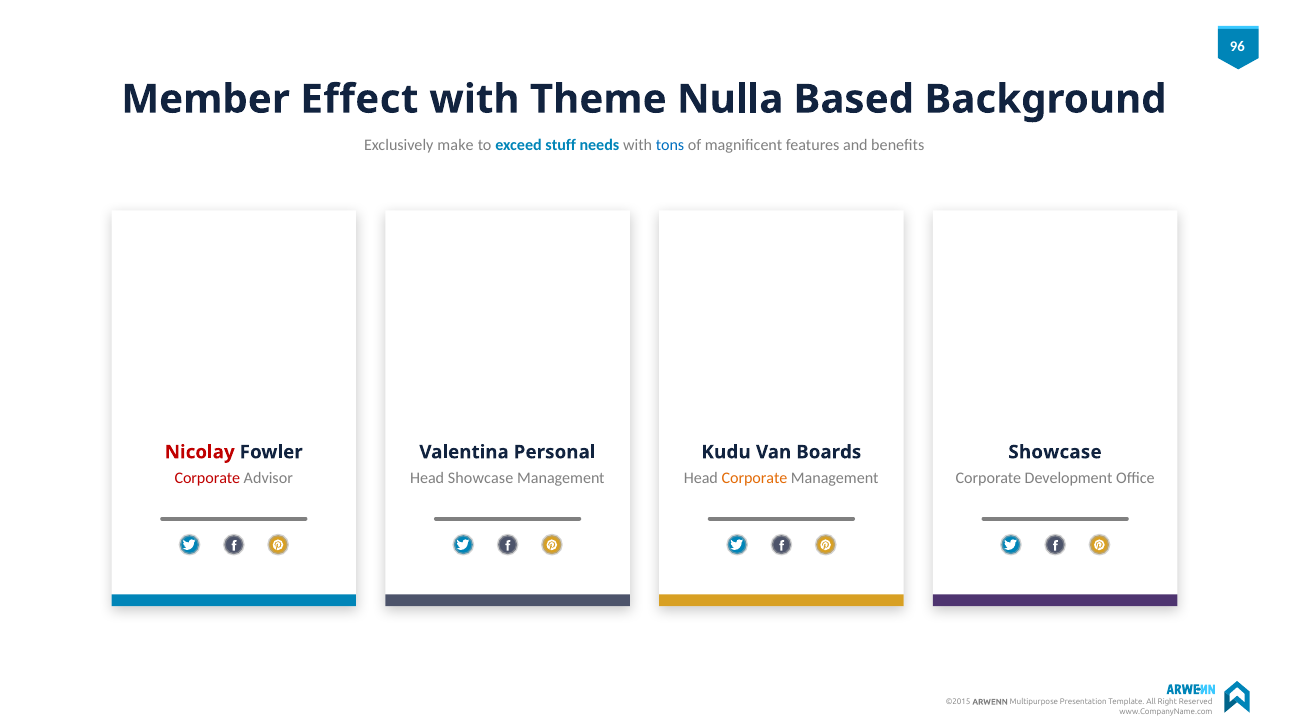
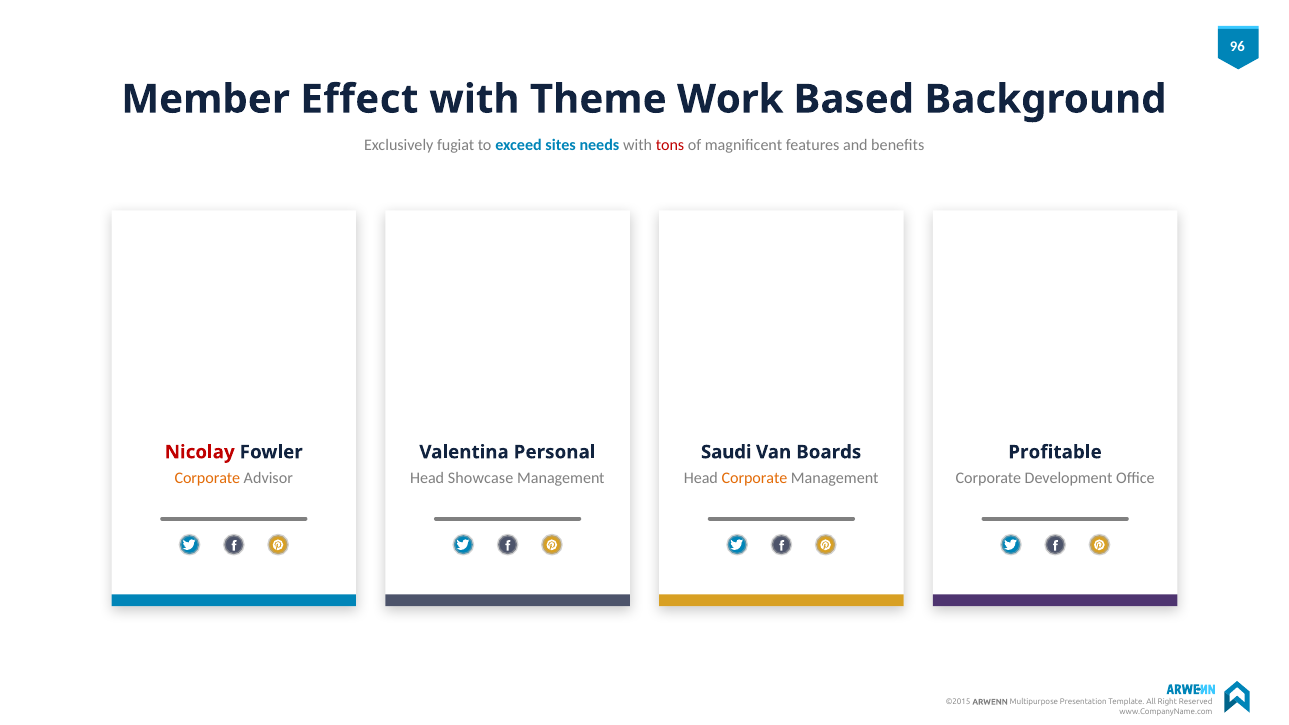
Nulla: Nulla -> Work
make: make -> fugiat
stuff: stuff -> sites
tons colour: blue -> red
Kudu: Kudu -> Saudi
Showcase at (1055, 452): Showcase -> Profitable
Corporate at (207, 478) colour: red -> orange
